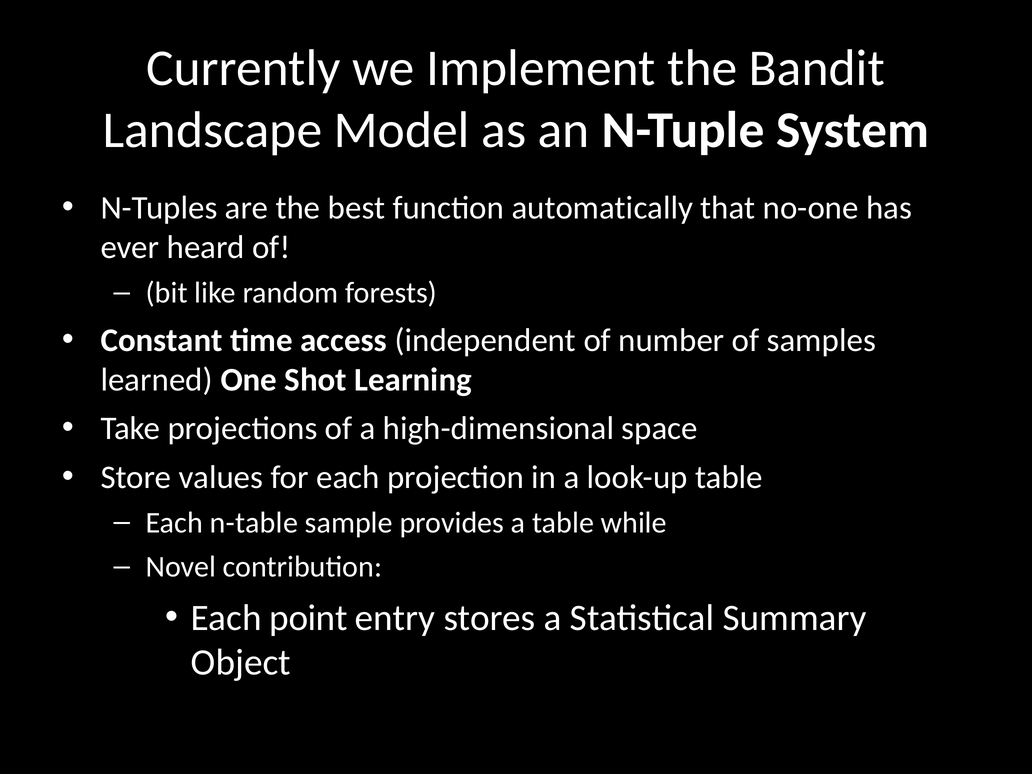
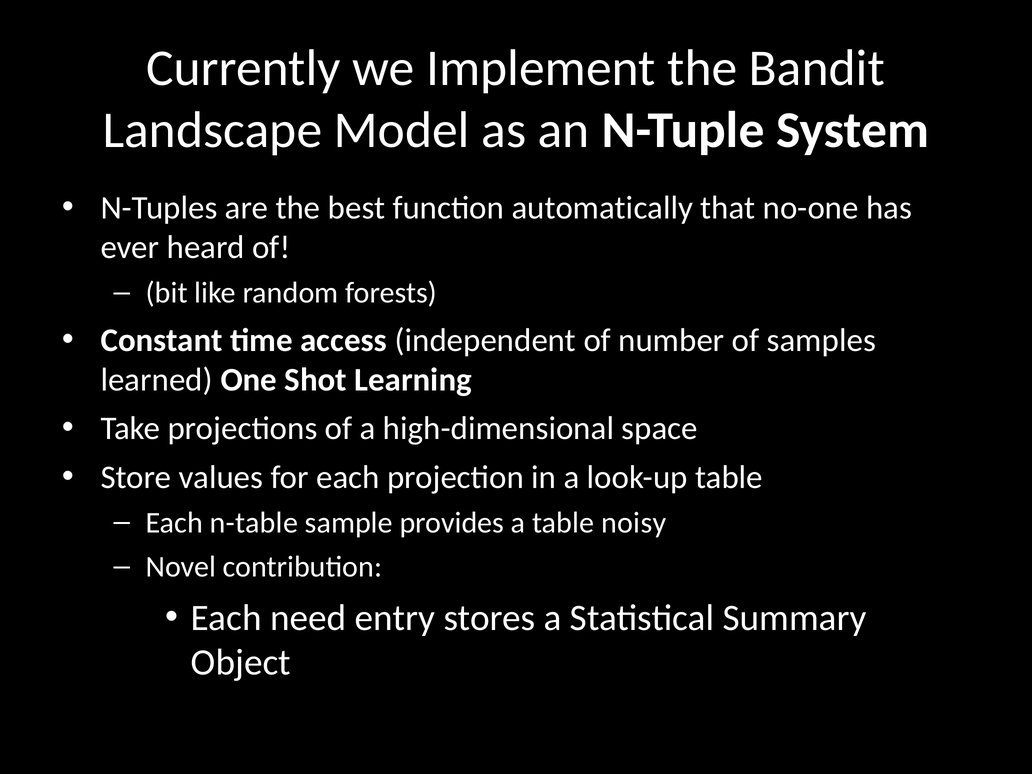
while: while -> noisy
point: point -> need
